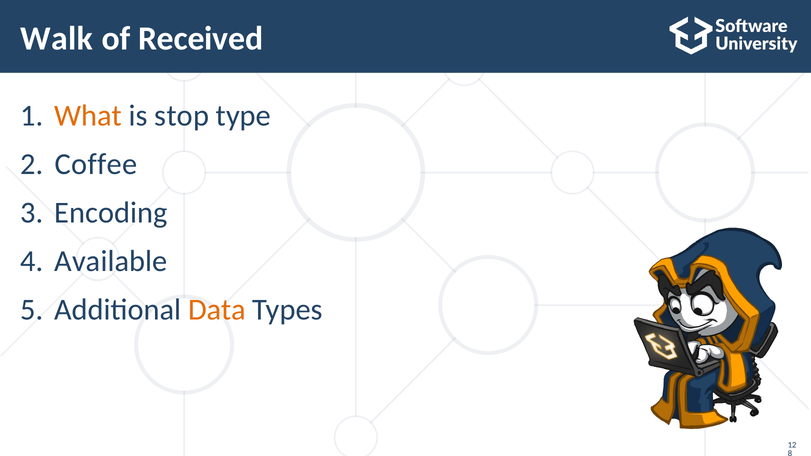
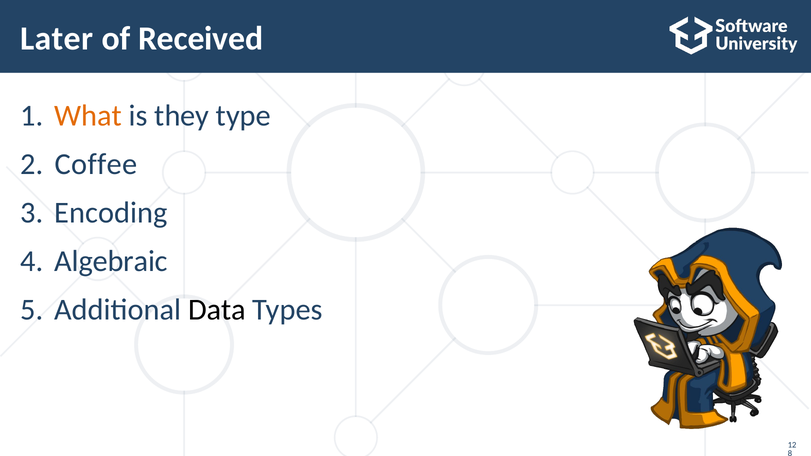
Walk: Walk -> Later
stop: stop -> they
Available: Available -> Algebraic
Data colour: orange -> black
